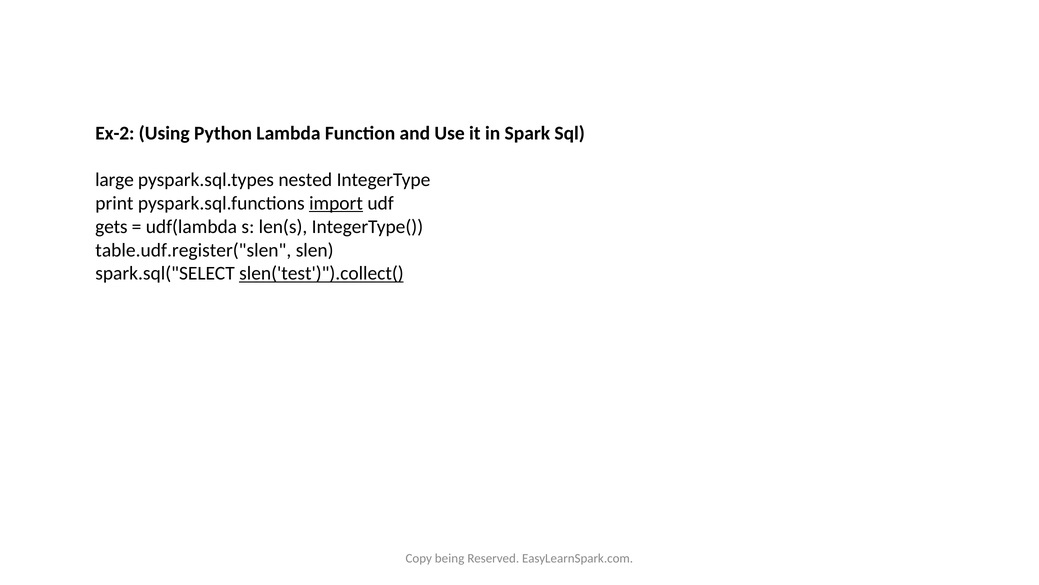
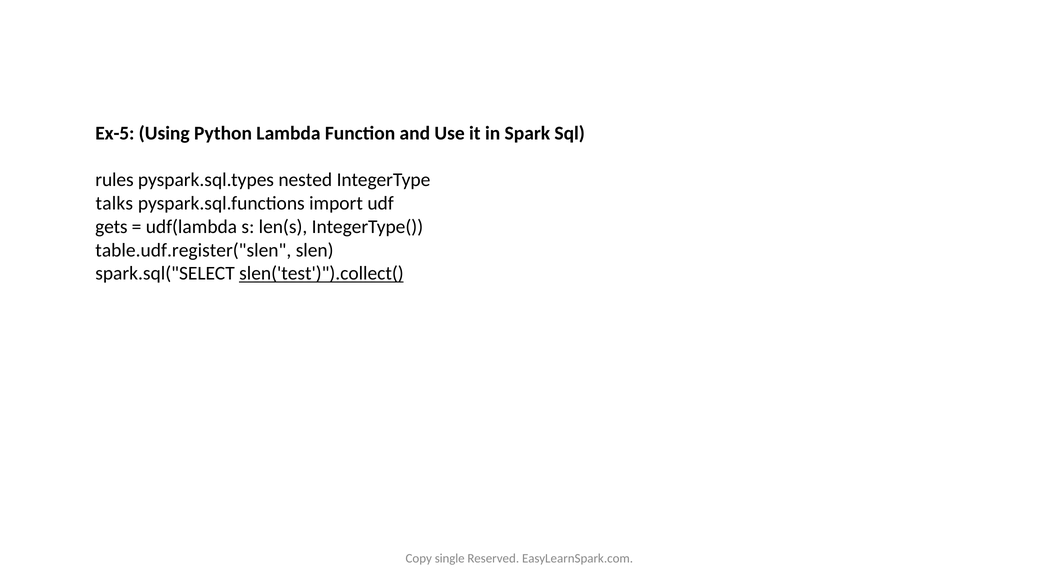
Ex-2: Ex-2 -> Ex-5
large: large -> rules
print: print -> talks
import underline: present -> none
being: being -> single
